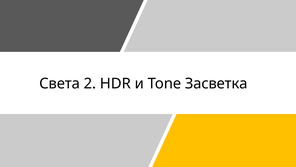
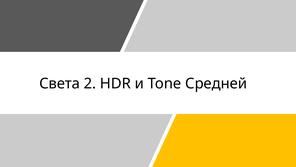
Засветка: Засветка -> Средней
